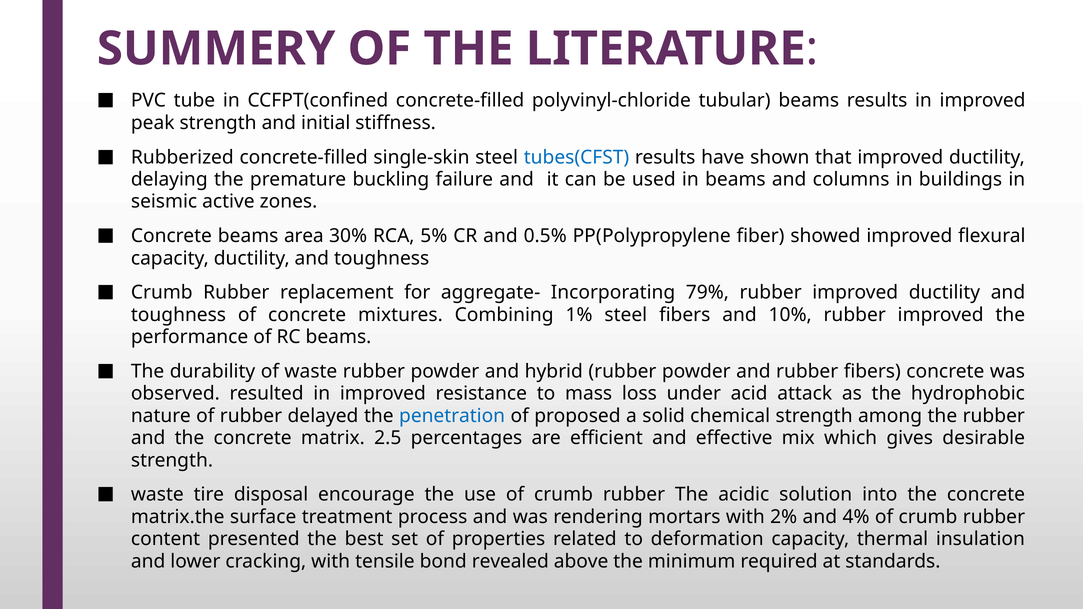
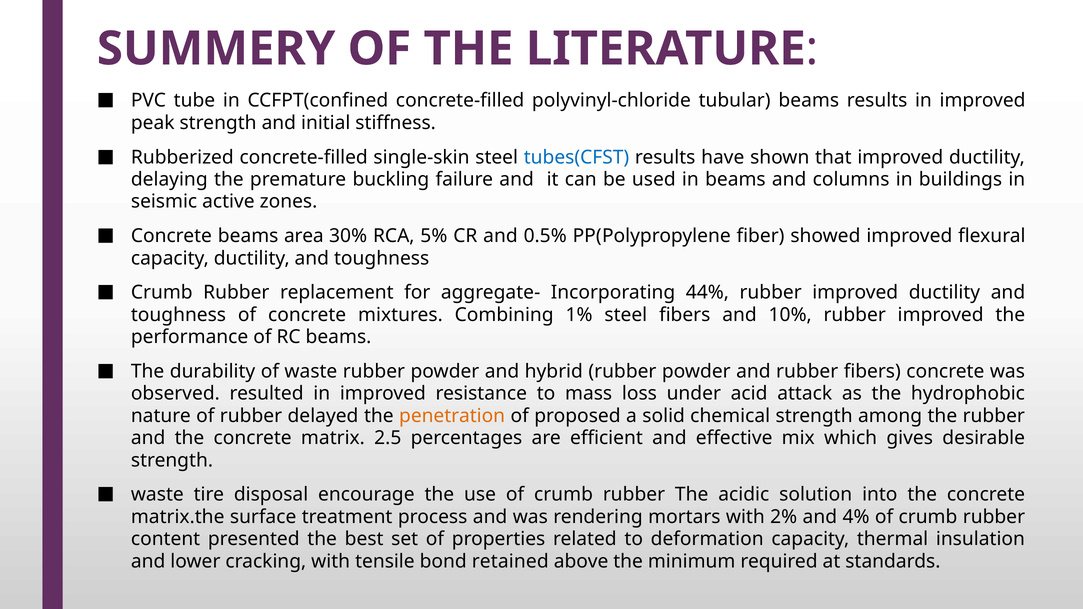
79%: 79% -> 44%
penetration colour: blue -> orange
revealed: revealed -> retained
